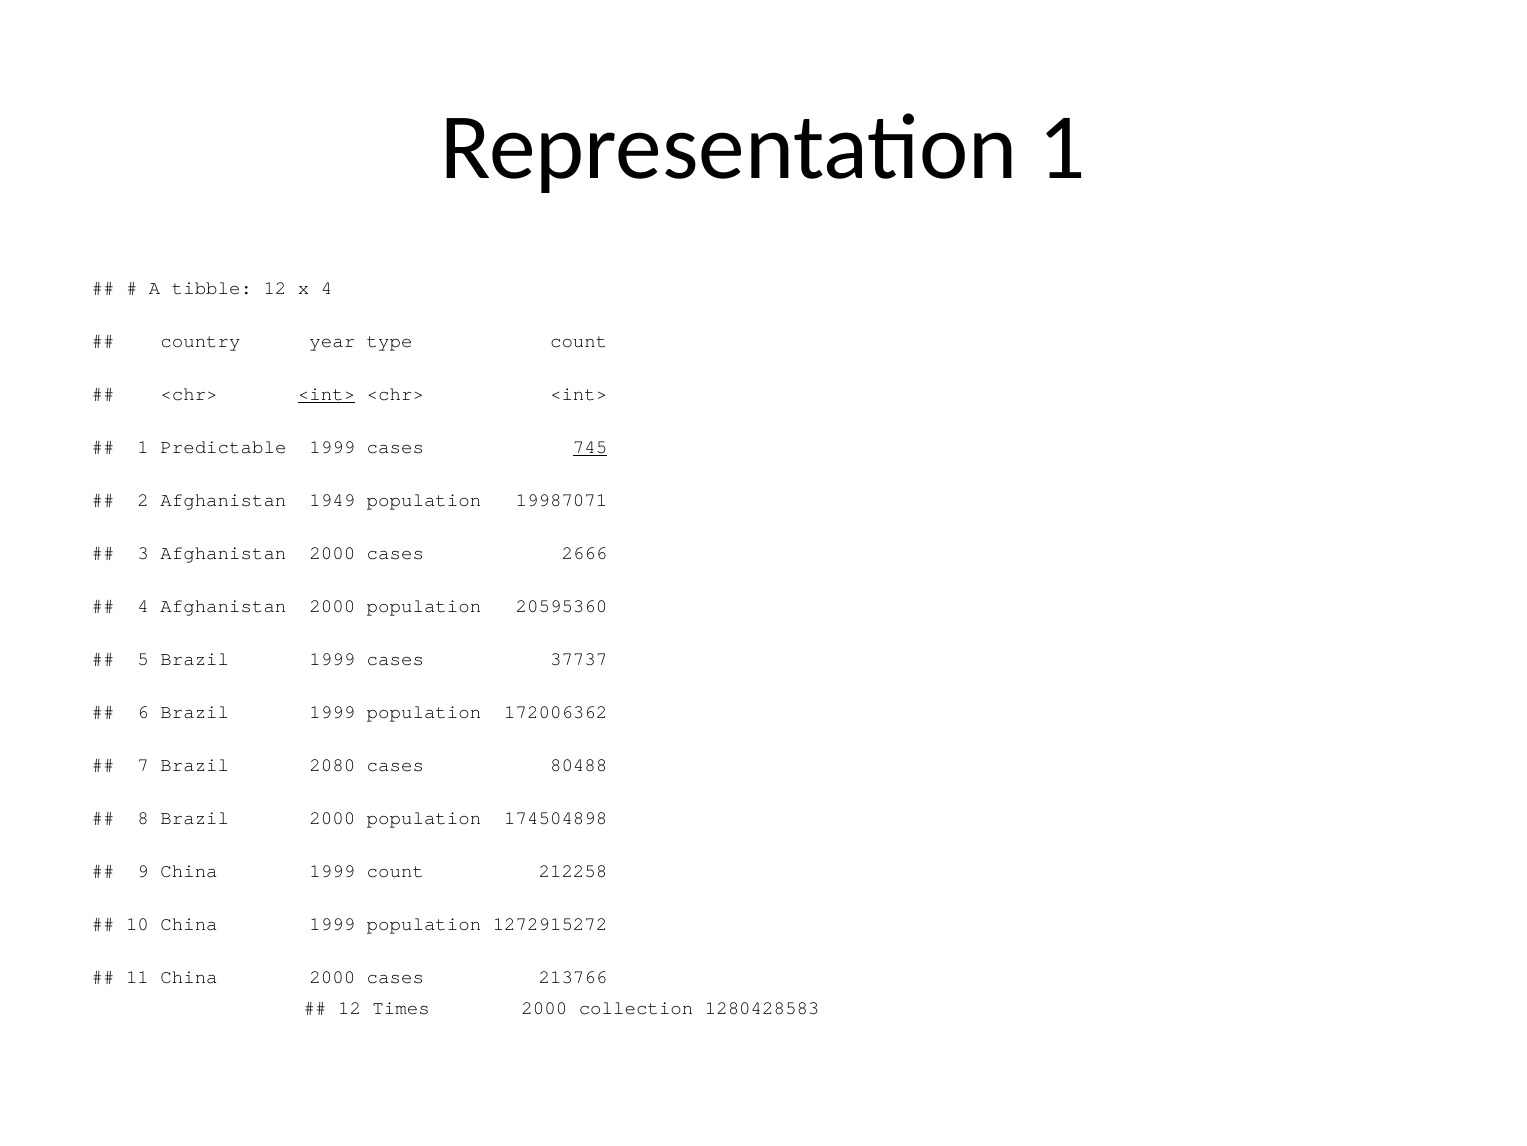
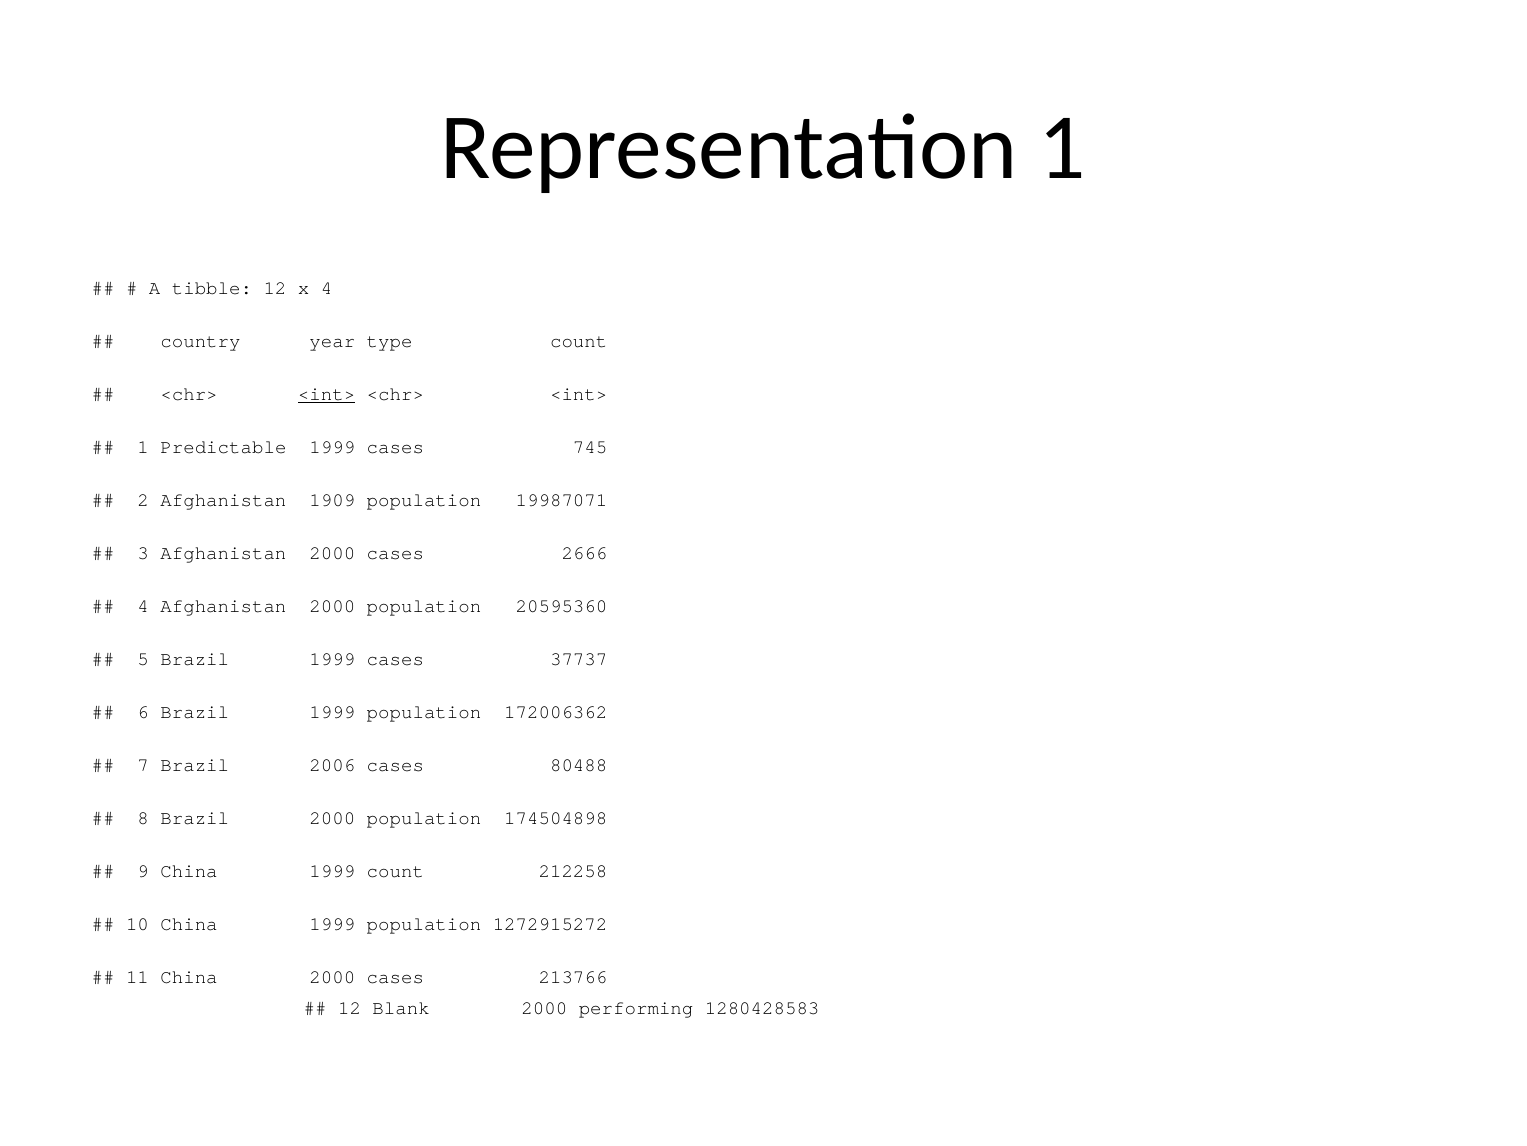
745 underline: present -> none
1949: 1949 -> 1909
2080: 2080 -> 2006
Times: Times -> Blank
collection: collection -> performing
